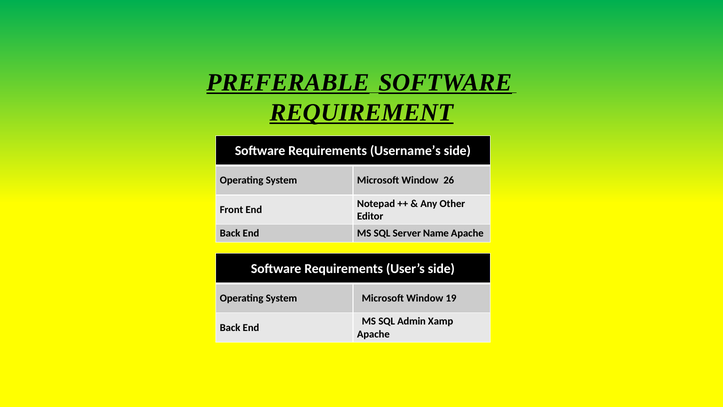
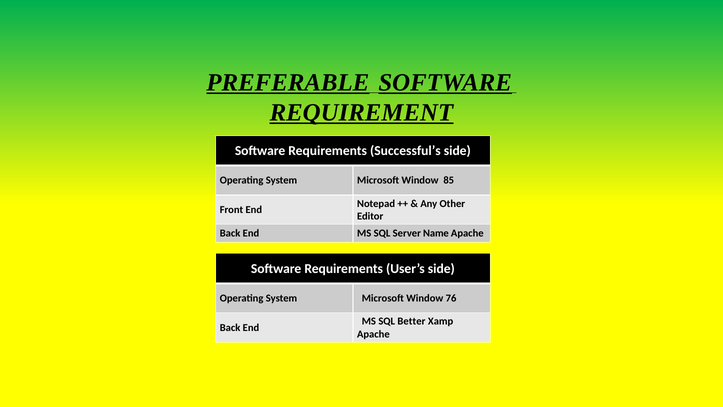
Username’s: Username’s -> Successful’s
26: 26 -> 85
19: 19 -> 76
Admin: Admin -> Better
